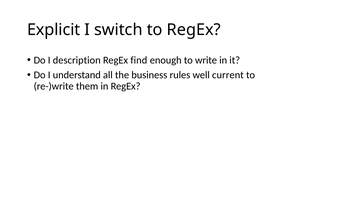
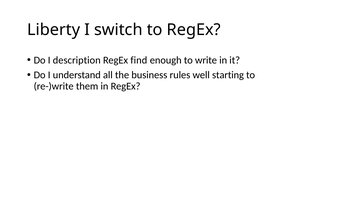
Explicit: Explicit -> Liberty
current: current -> starting
